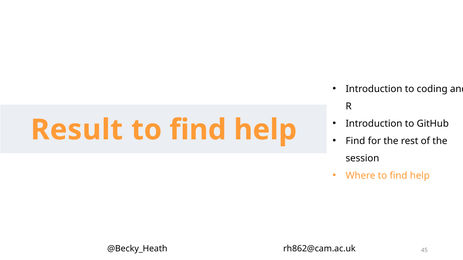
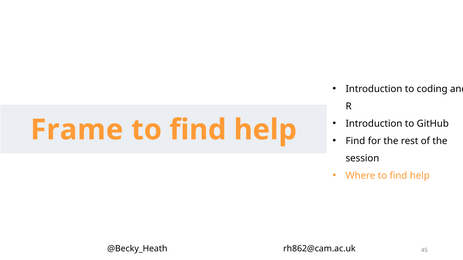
Result: Result -> Frame
